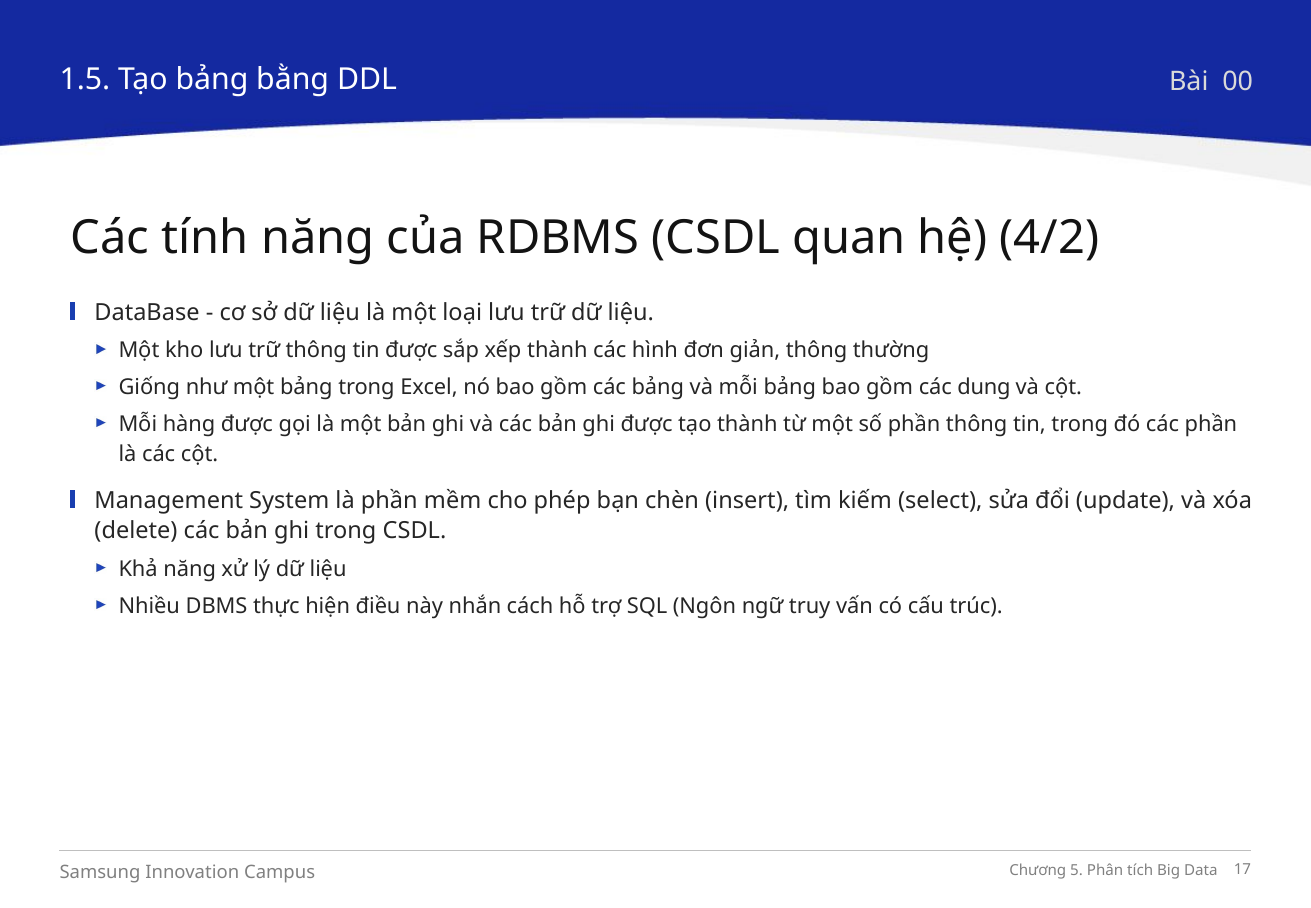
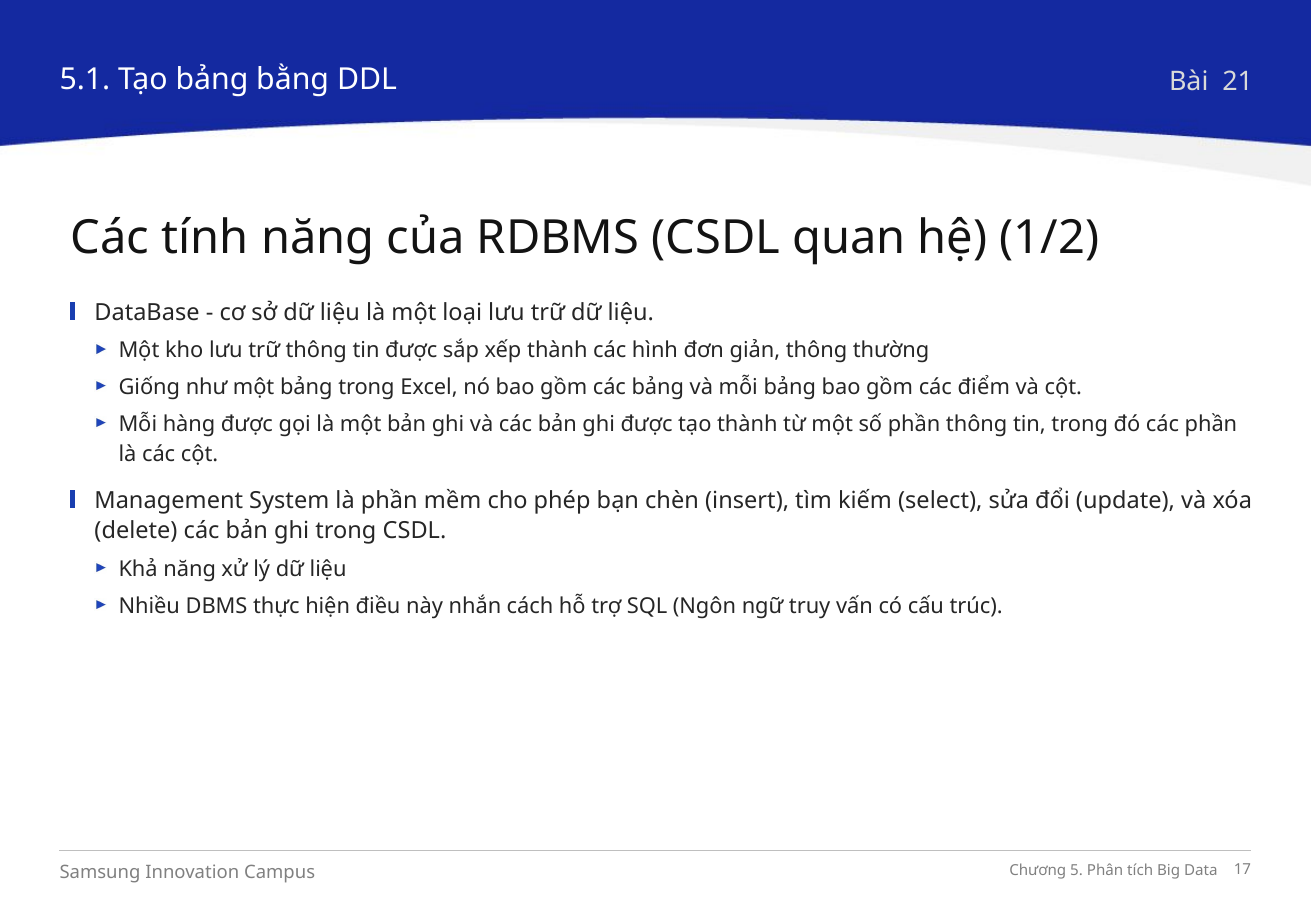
1.5: 1.5 -> 5.1
00: 00 -> 21
4/2: 4/2 -> 1/2
dung: dung -> điểm
